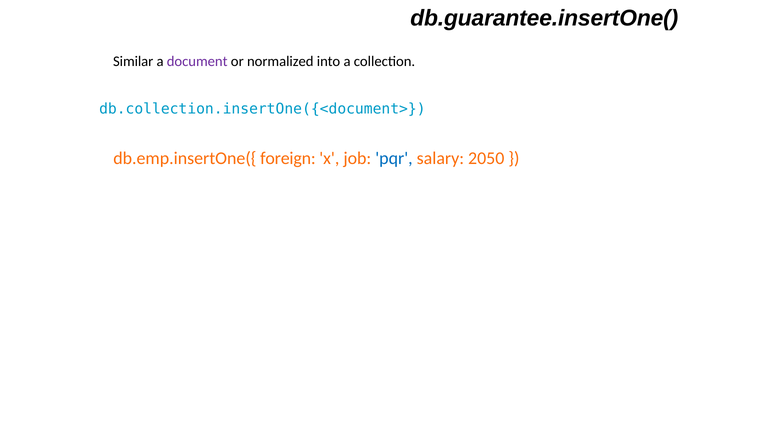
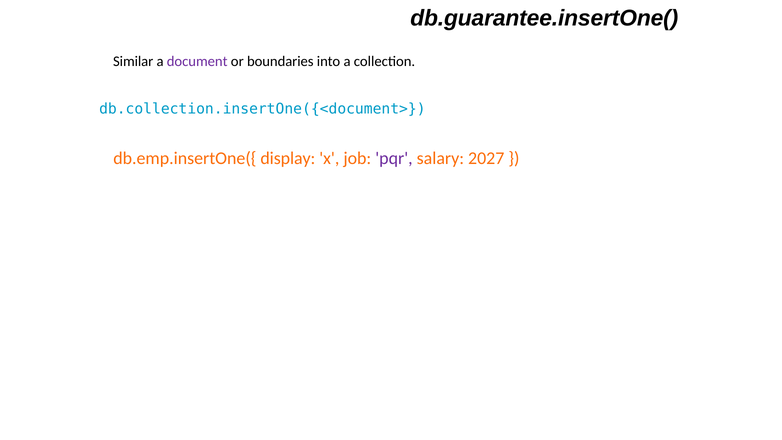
normalized: normalized -> boundaries
foreign: foreign -> display
pqr colour: blue -> purple
2050: 2050 -> 2027
